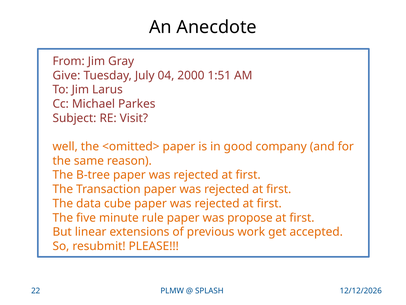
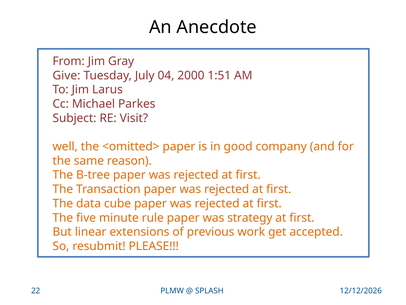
propose: propose -> strategy
